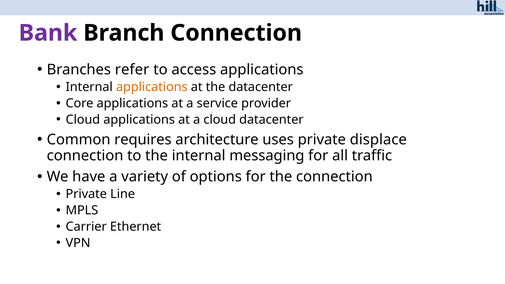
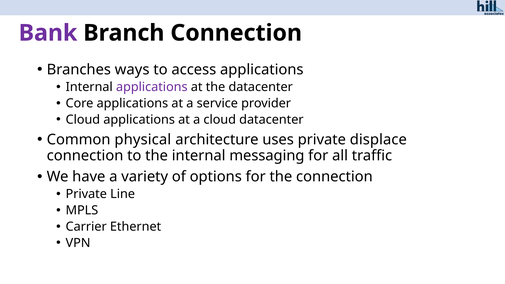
refer: refer -> ways
applications at (152, 87) colour: orange -> purple
requires: requires -> physical
